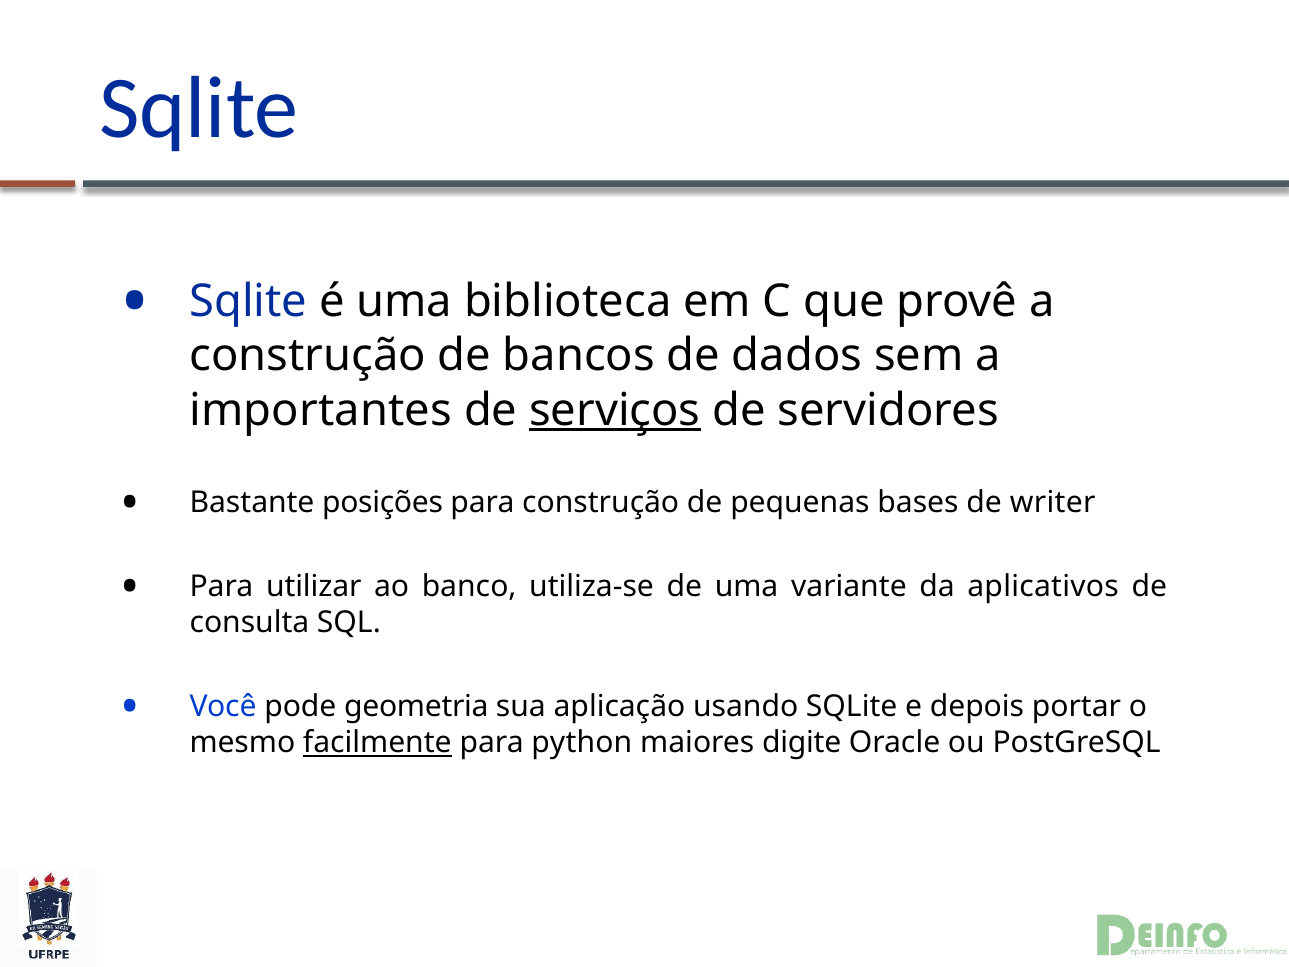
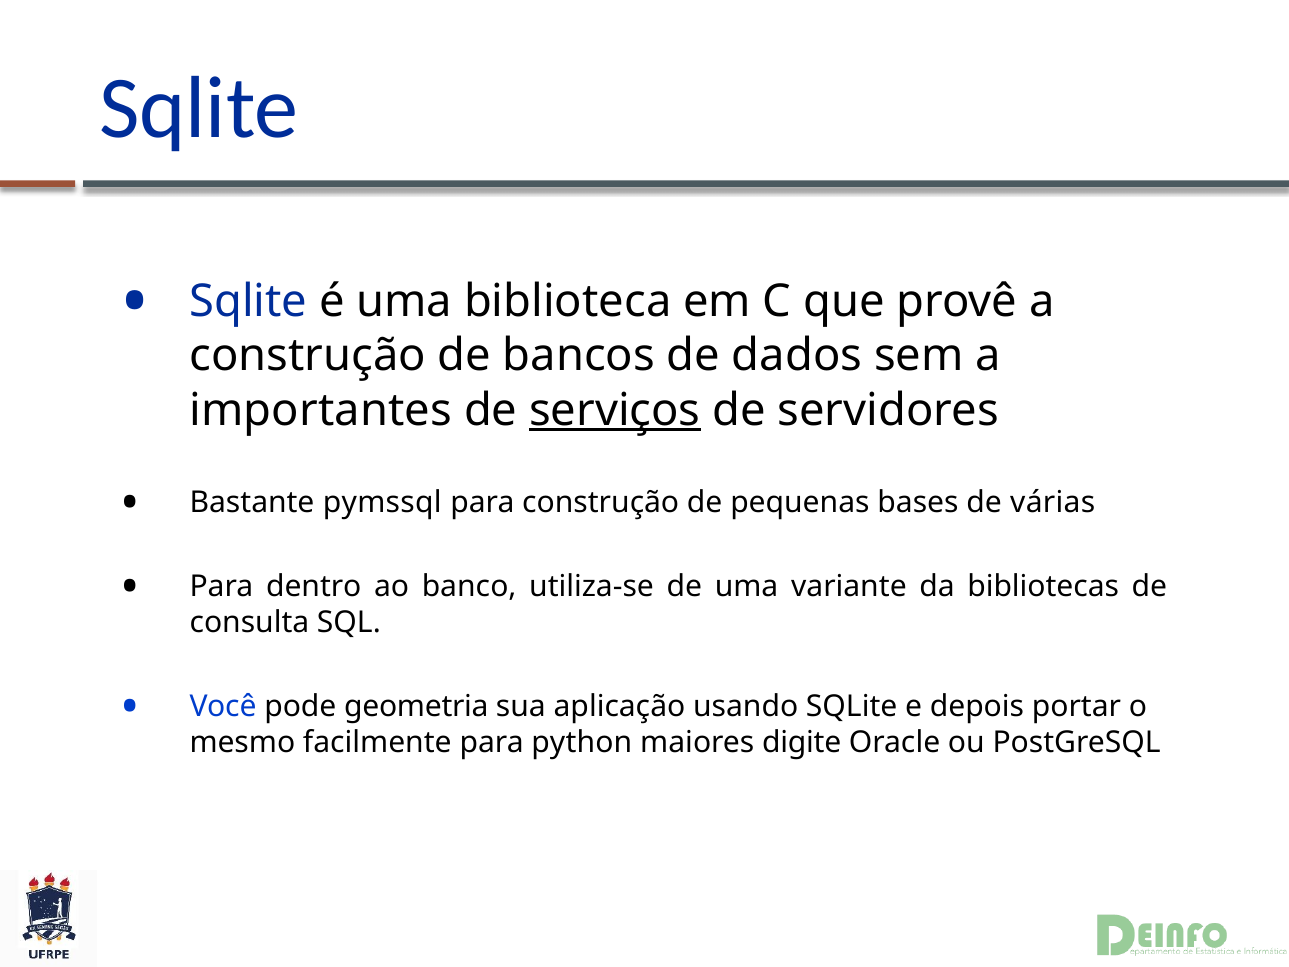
posições: posições -> pymssql
writer: writer -> várias
utilizar: utilizar -> dentro
aplicativos: aplicativos -> bibliotecas
facilmente underline: present -> none
